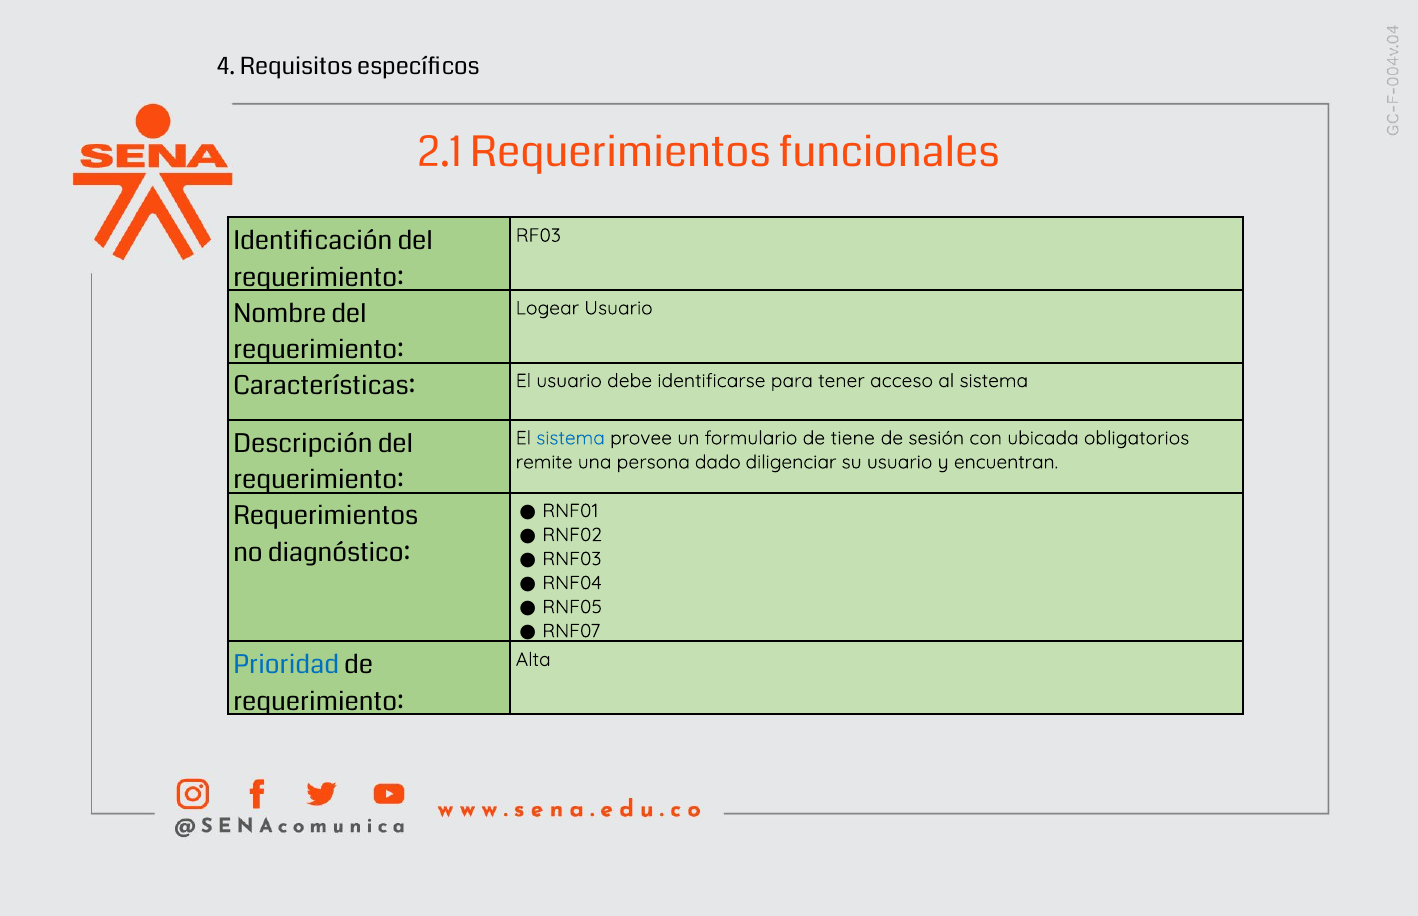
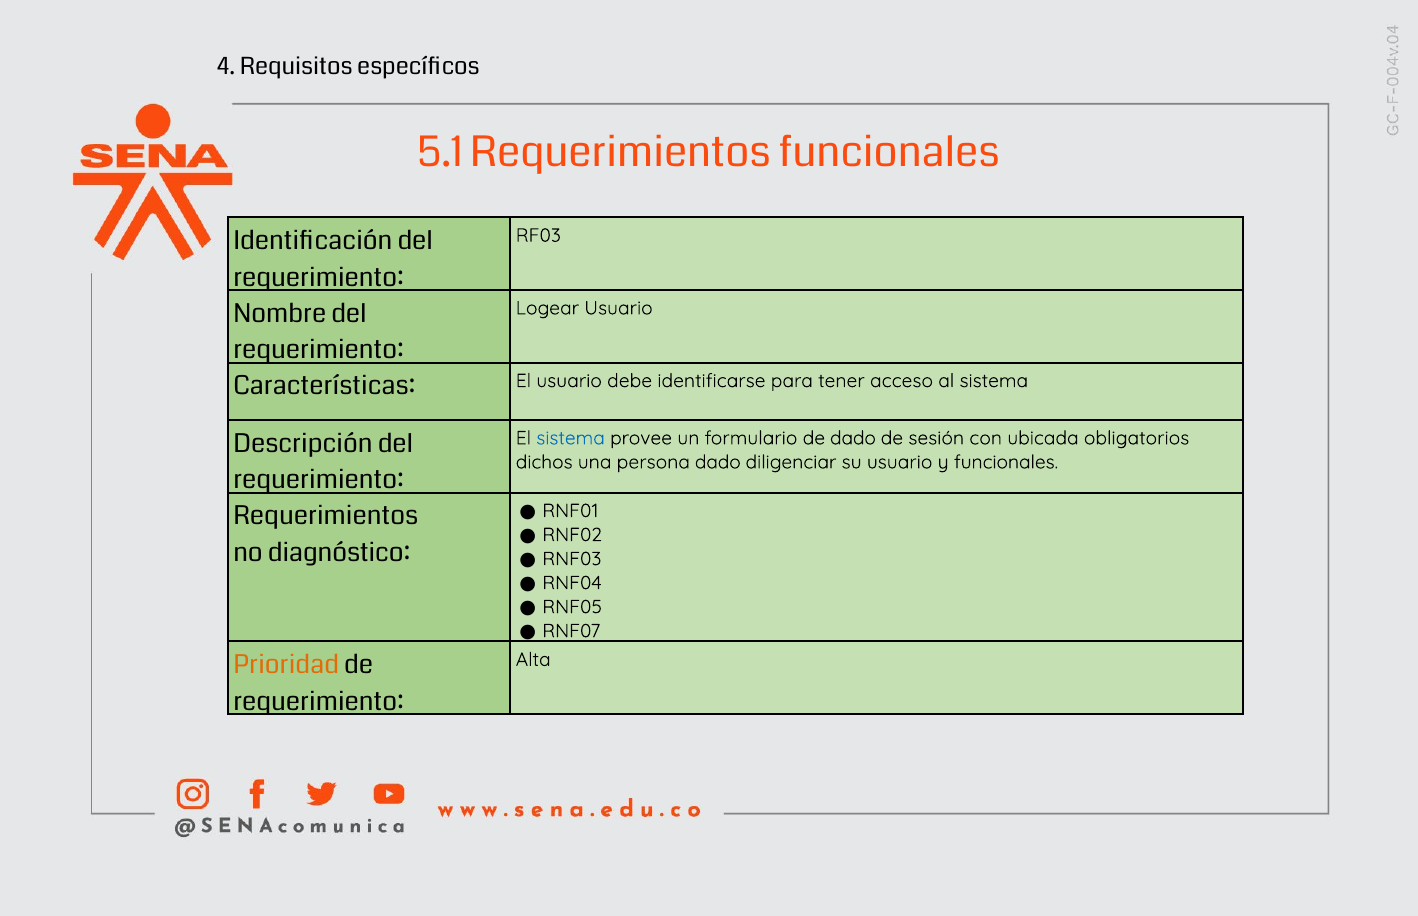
2.1: 2.1 -> 5.1
de tiene: tiene -> dado
remite: remite -> dichos
y encuentran: encuentran -> funcionales
Prioridad colour: blue -> orange
